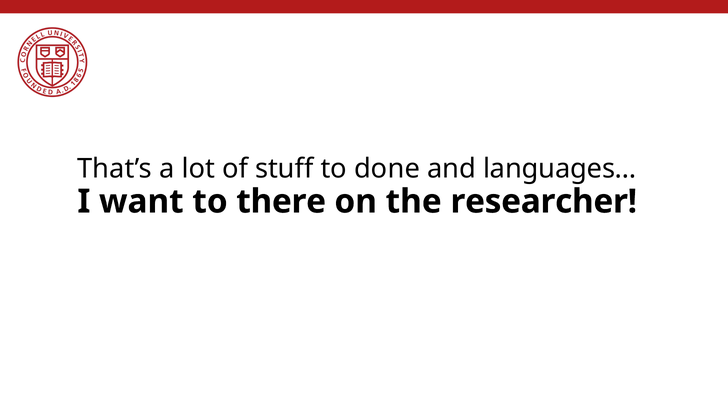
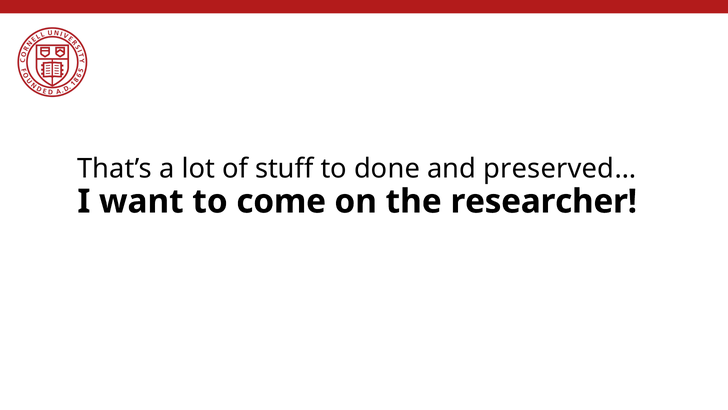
languages…: languages… -> preserved…
there: there -> come
